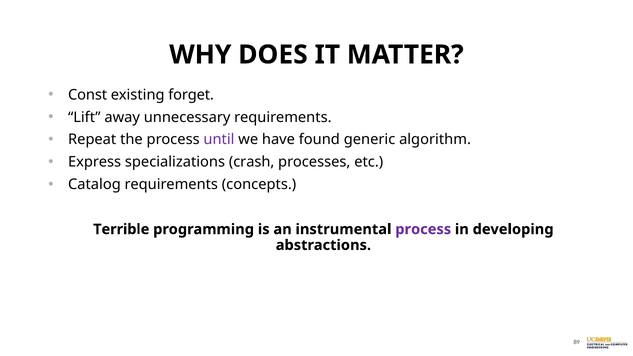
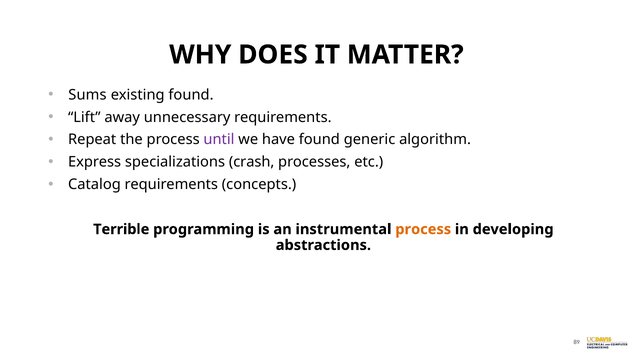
Const: Const -> Sums
existing forget: forget -> found
process at (423, 229) colour: purple -> orange
